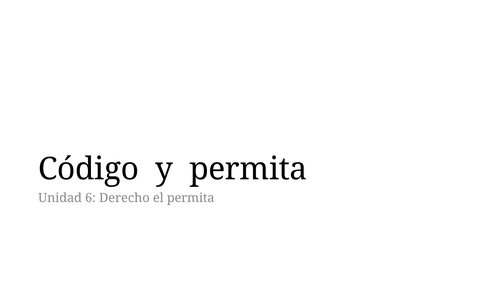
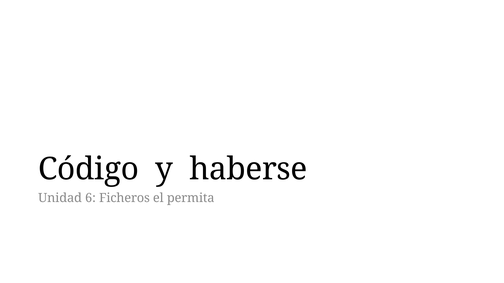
y permita: permita -> haberse
Derecho: Derecho -> Ficheros
